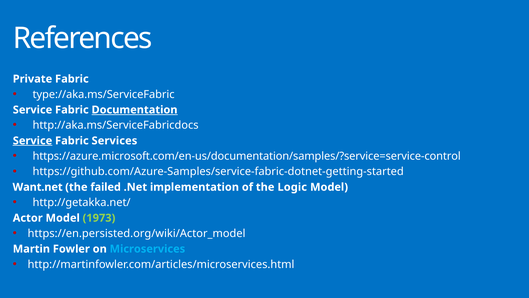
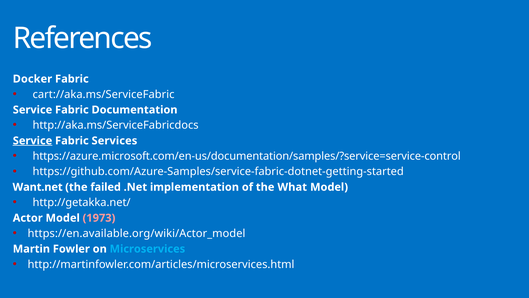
Private: Private -> Docker
type://aka.ms/ServiceFabric: type://aka.ms/ServiceFabric -> cart://aka.ms/ServiceFabric
Documentation underline: present -> none
Logic: Logic -> What
1973 colour: light green -> pink
https://en.persisted.org/wiki/Actor_model: https://en.persisted.org/wiki/Actor_model -> https://en.available.org/wiki/Actor_model
